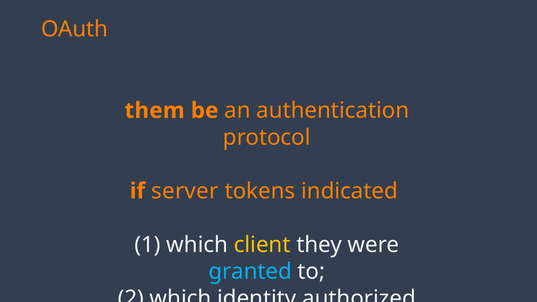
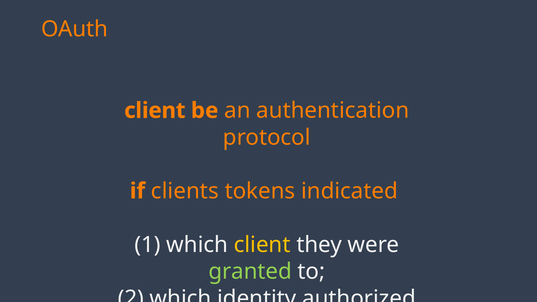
them at (155, 111): them -> client
server: server -> clients
granted colour: light blue -> light green
